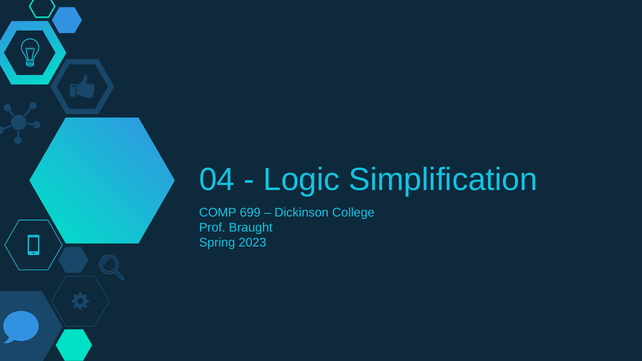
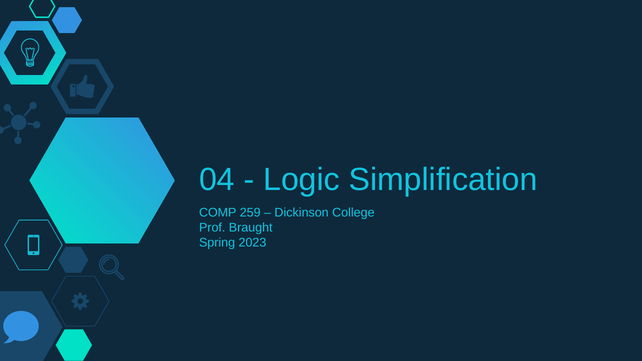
699: 699 -> 259
